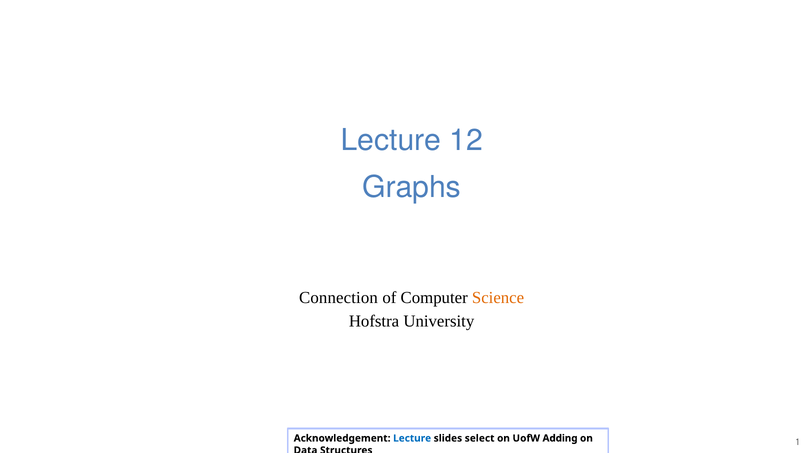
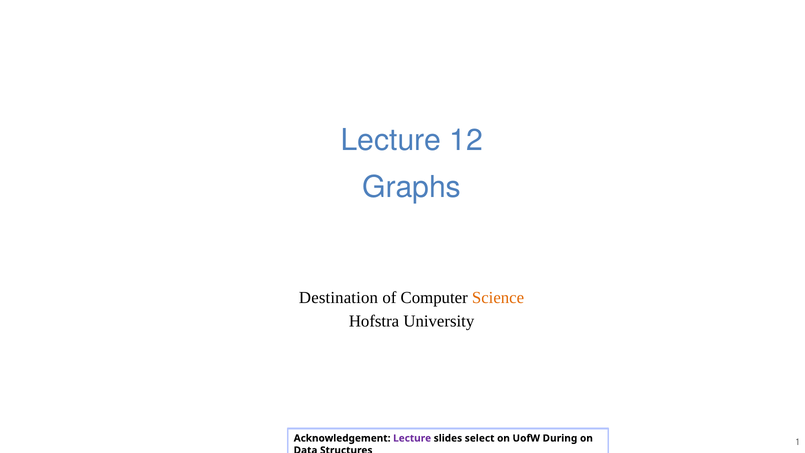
Connection: Connection -> Destination
Lecture at (412, 438) colour: blue -> purple
Adding: Adding -> During
